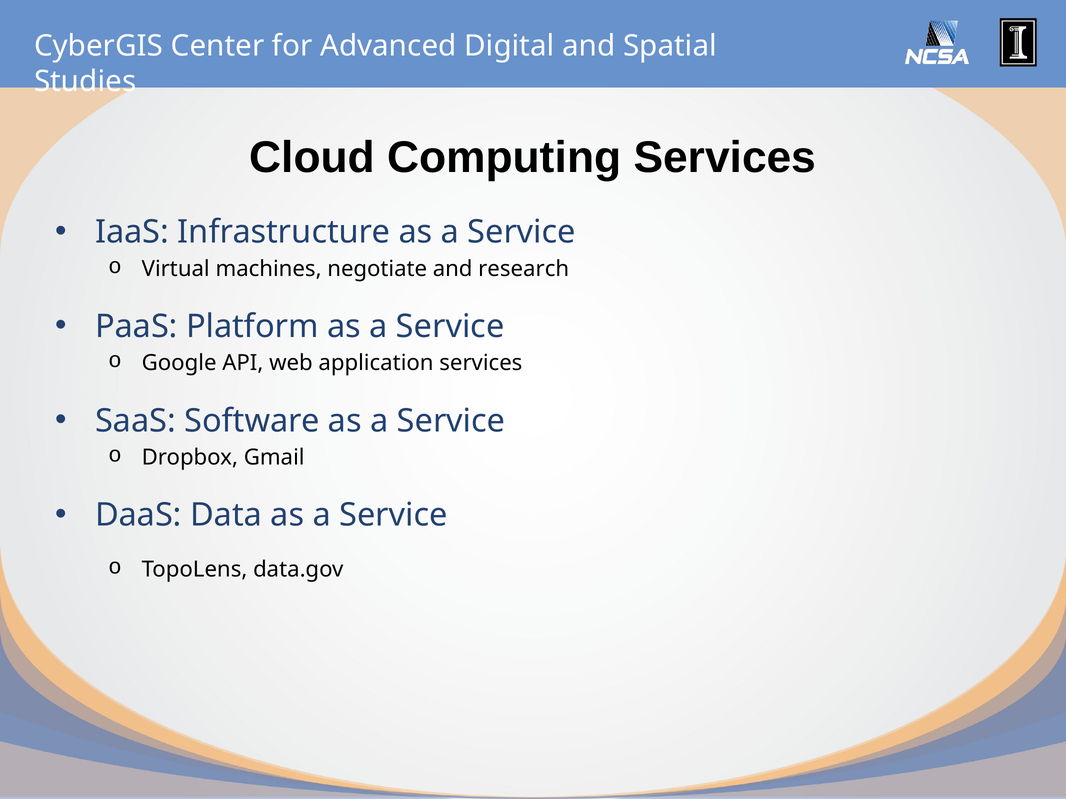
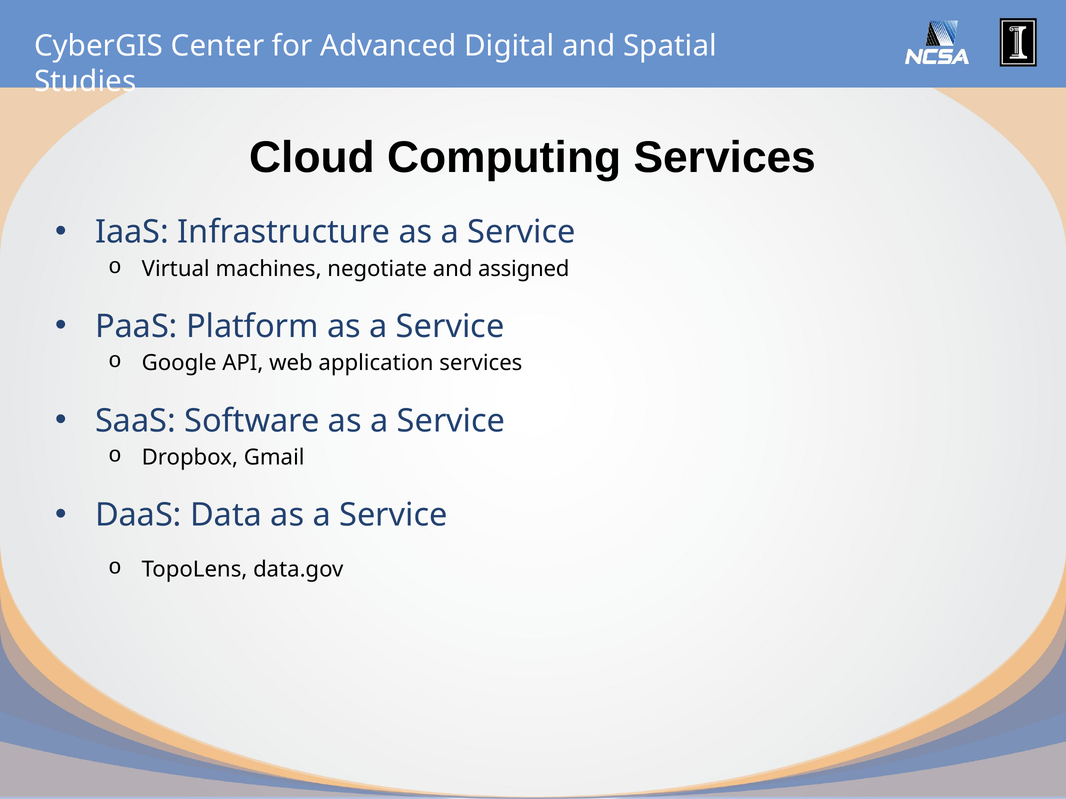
research: research -> assigned
